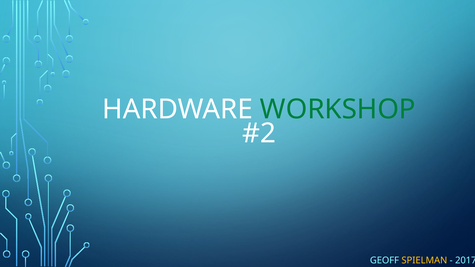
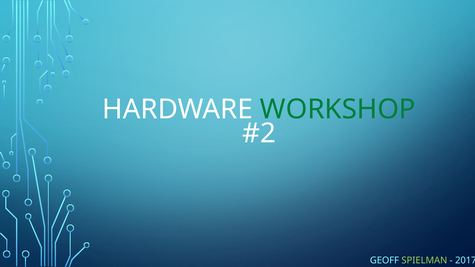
SPIELMAN colour: yellow -> light green
